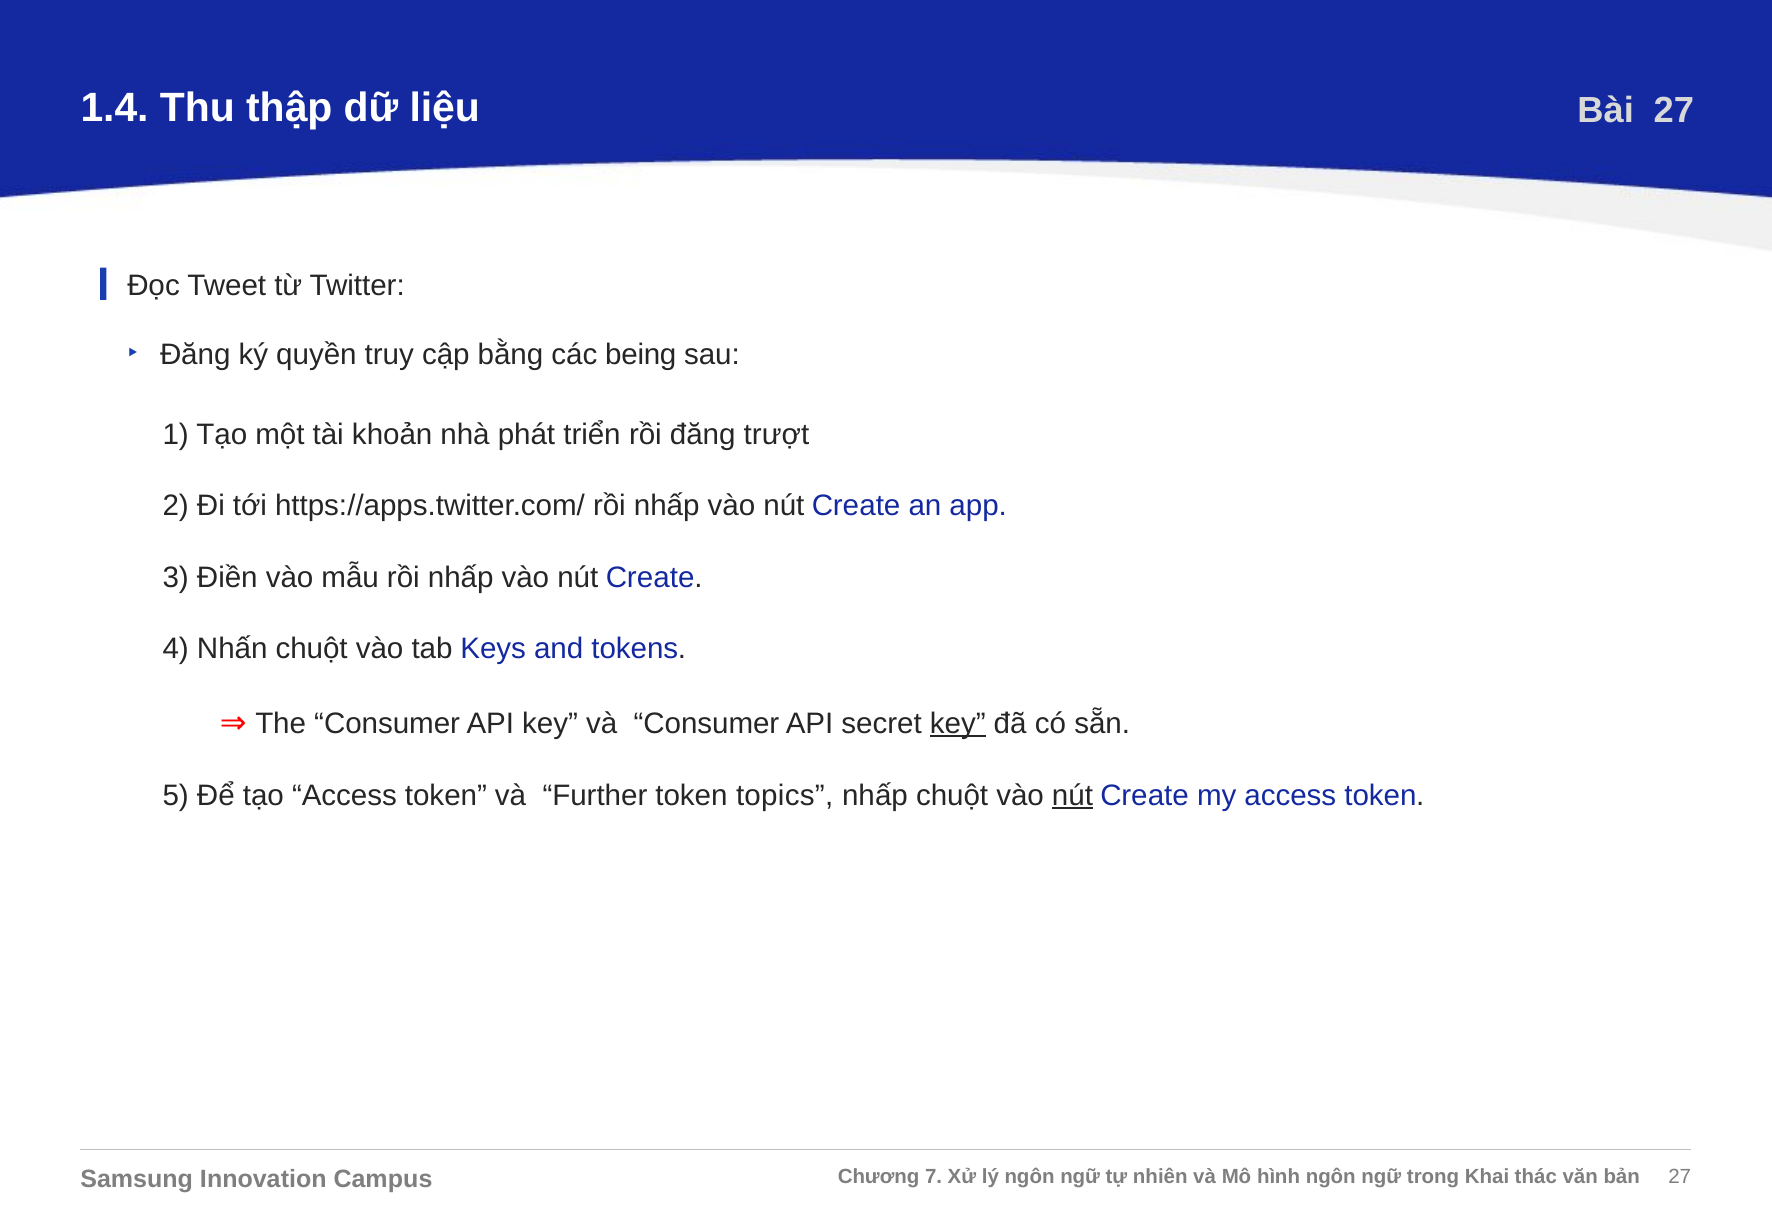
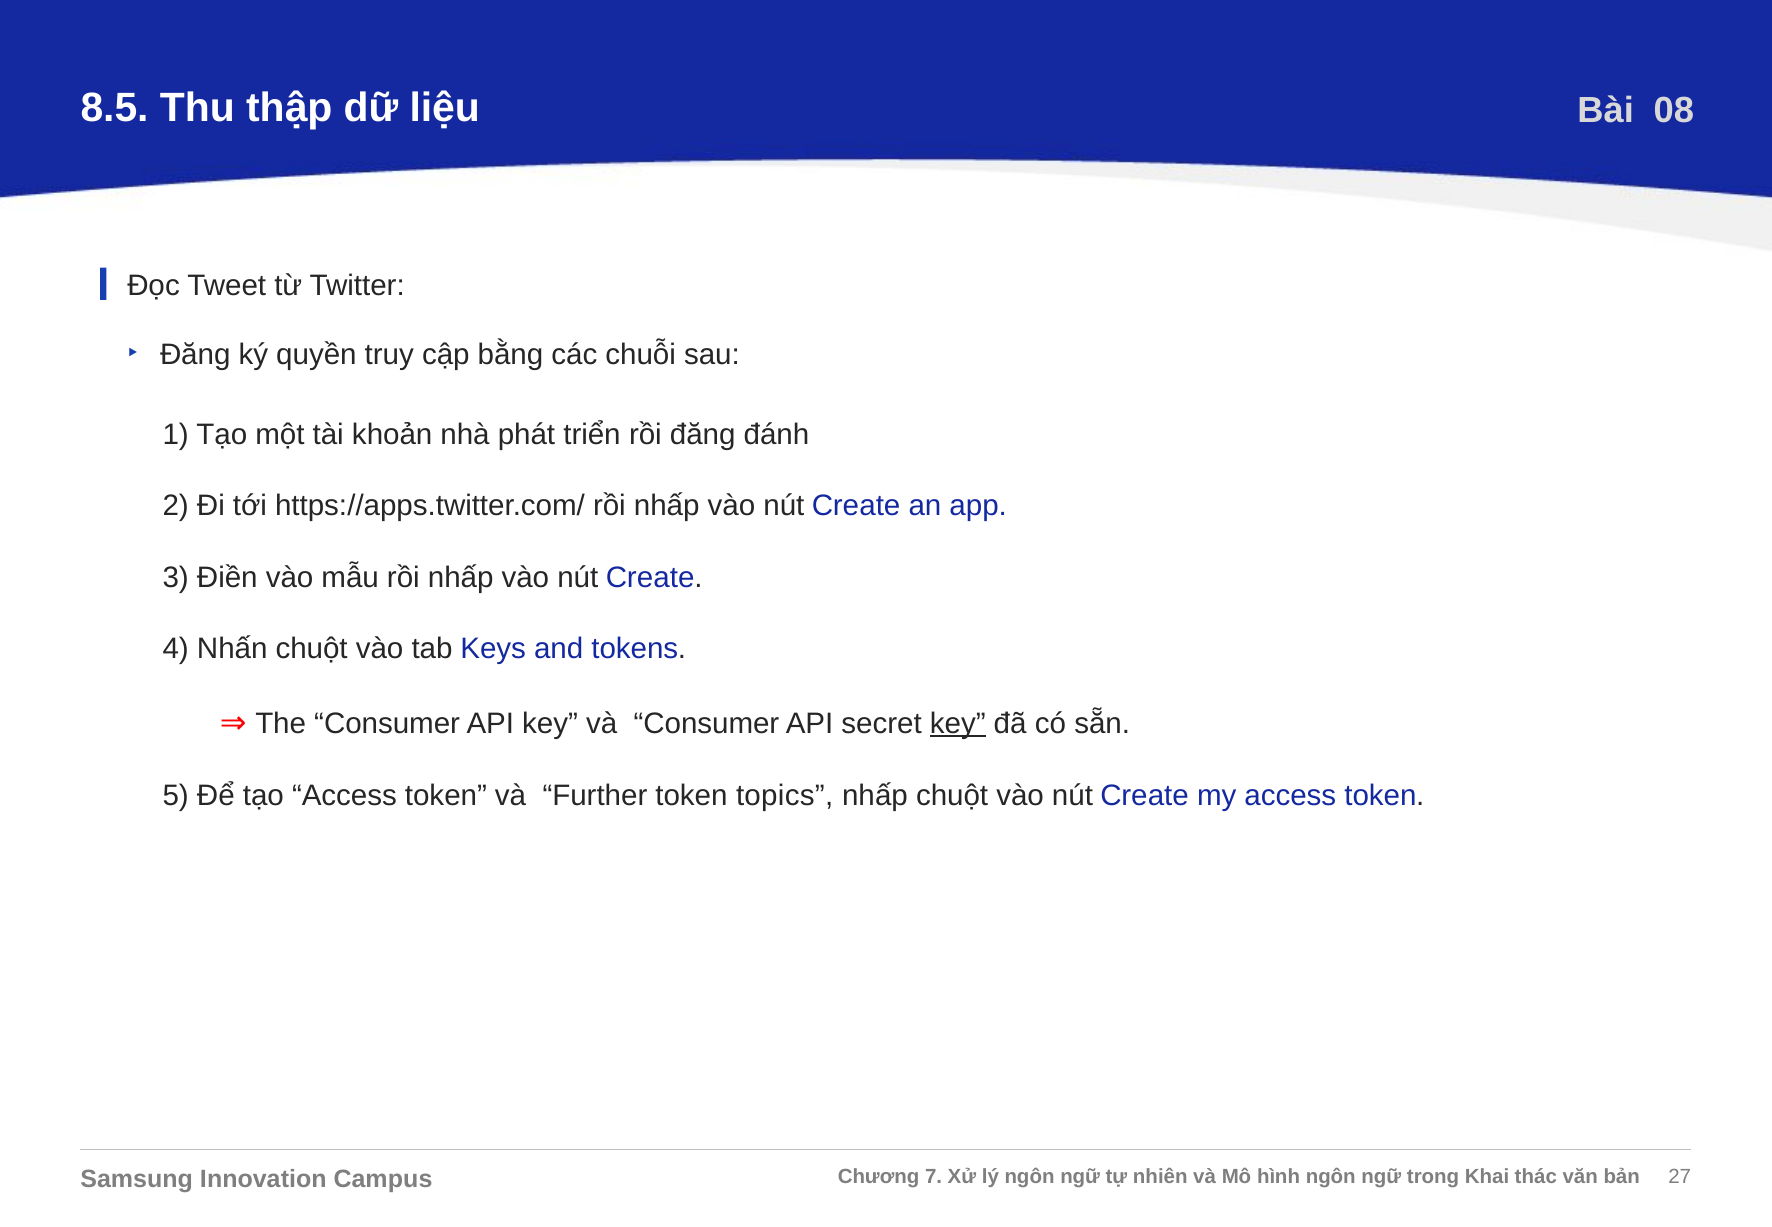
1.4: 1.4 -> 8.5
Bài 27: 27 -> 08
being: being -> chuỗi
trượt: trượt -> đánh
nút at (1072, 796) underline: present -> none
